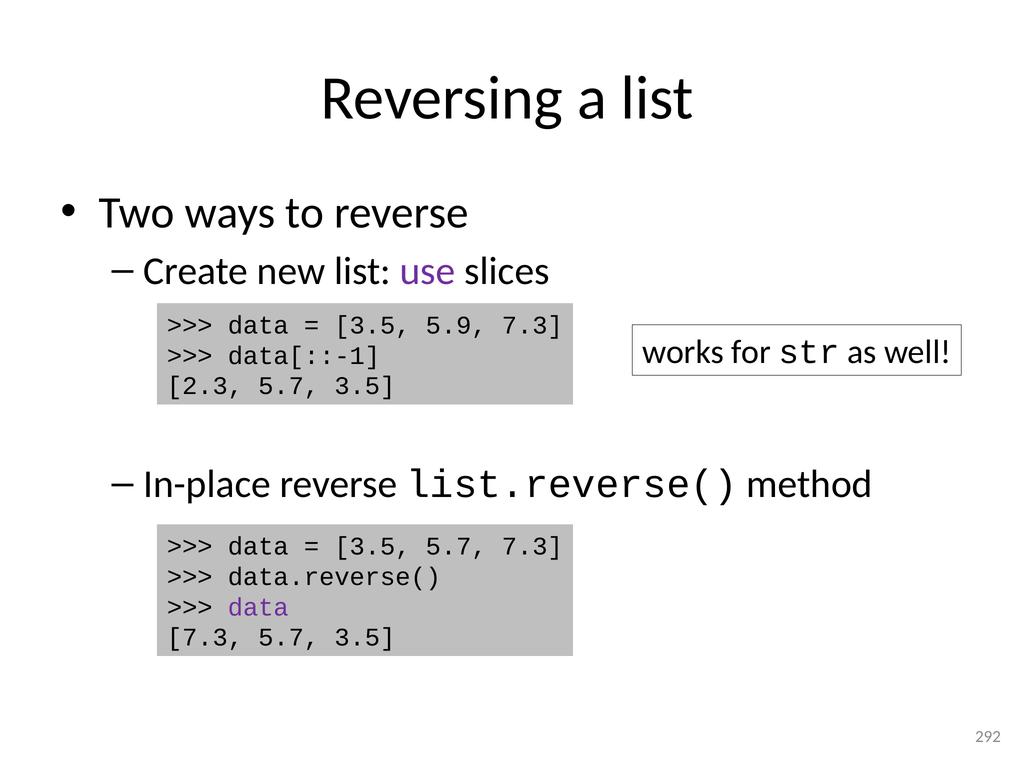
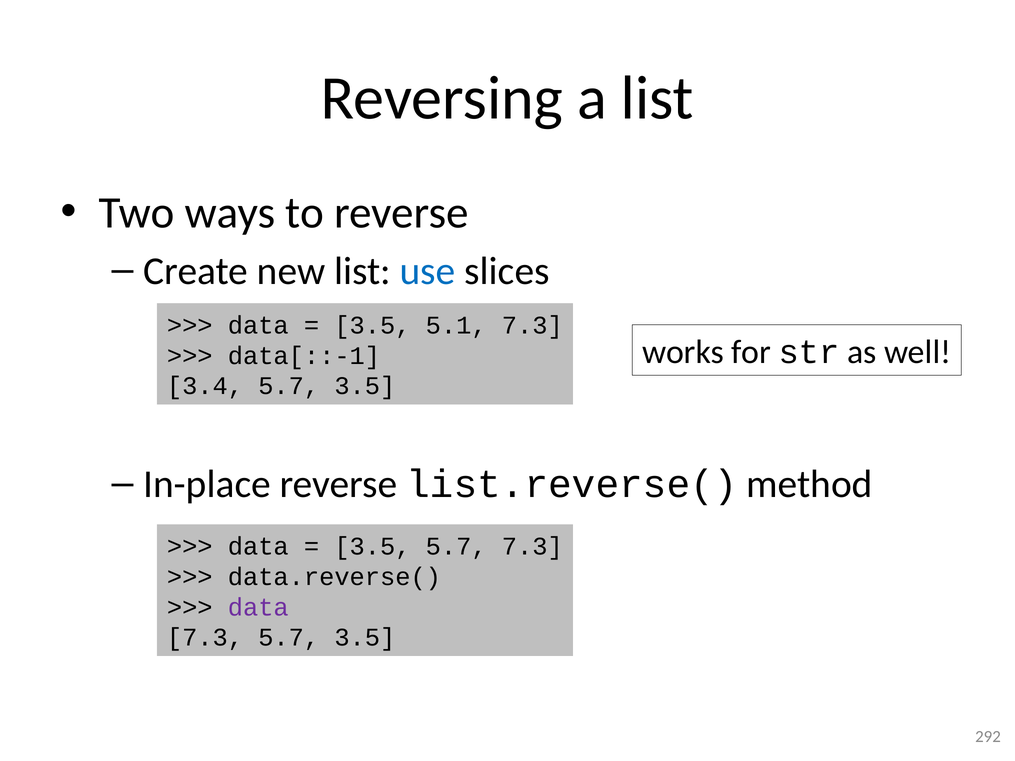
use colour: purple -> blue
5.9: 5.9 -> 5.1
2.3: 2.3 -> 3.4
